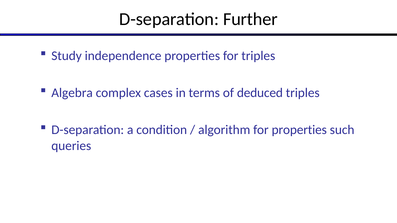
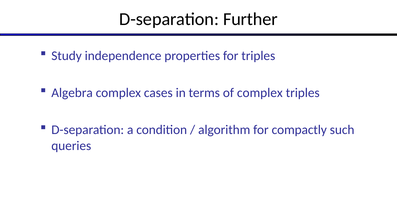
of deduced: deduced -> complex
for properties: properties -> compactly
